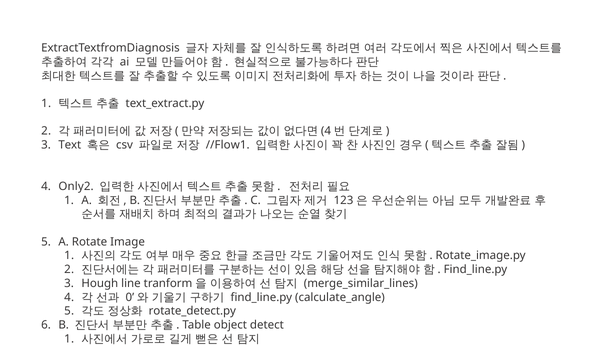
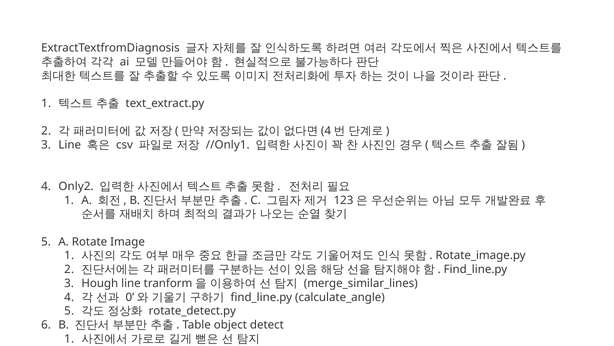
Text at (70, 145): Text -> Line
//Flow1: //Flow1 -> //Only1
